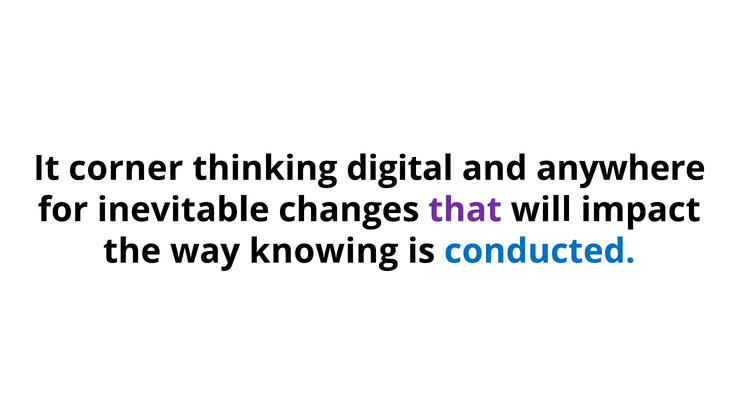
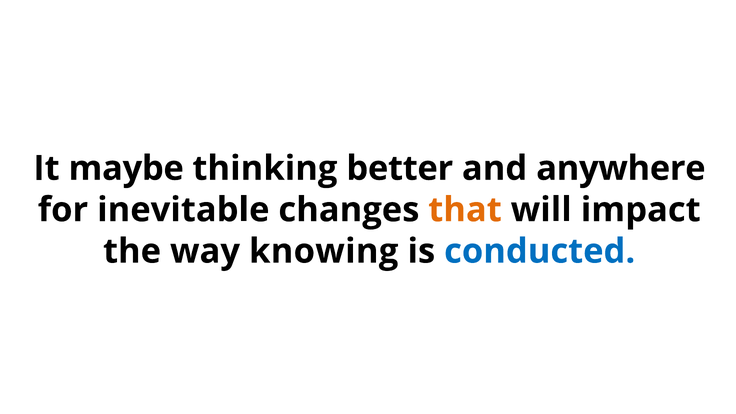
corner: corner -> maybe
digital: digital -> better
that colour: purple -> orange
